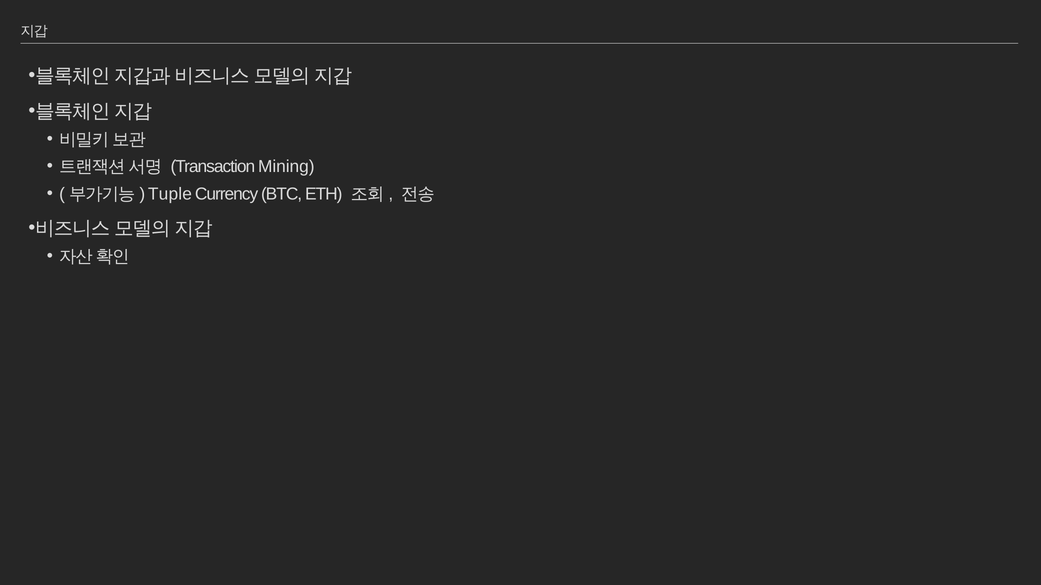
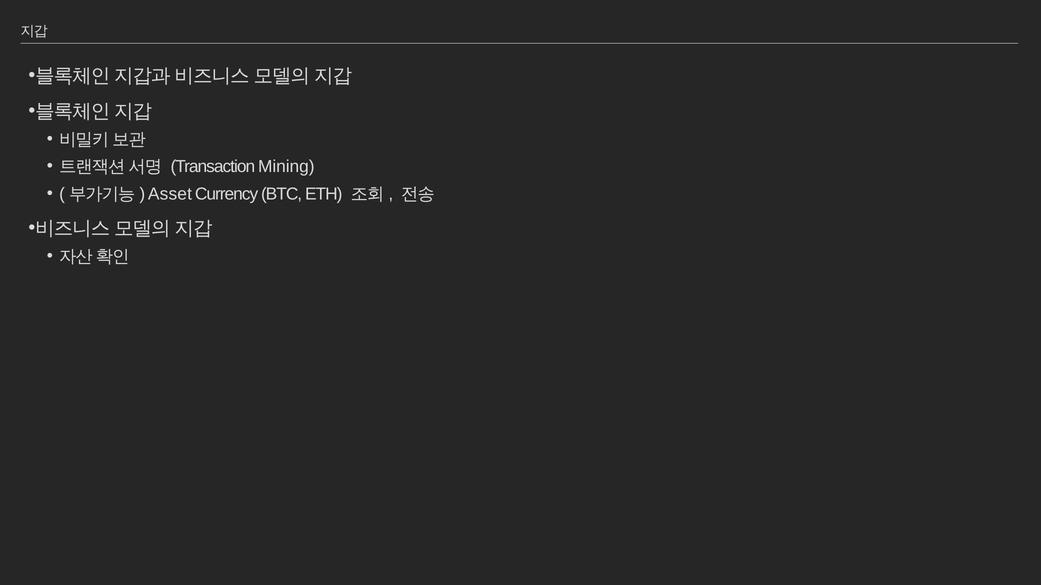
Tuple: Tuple -> Asset
